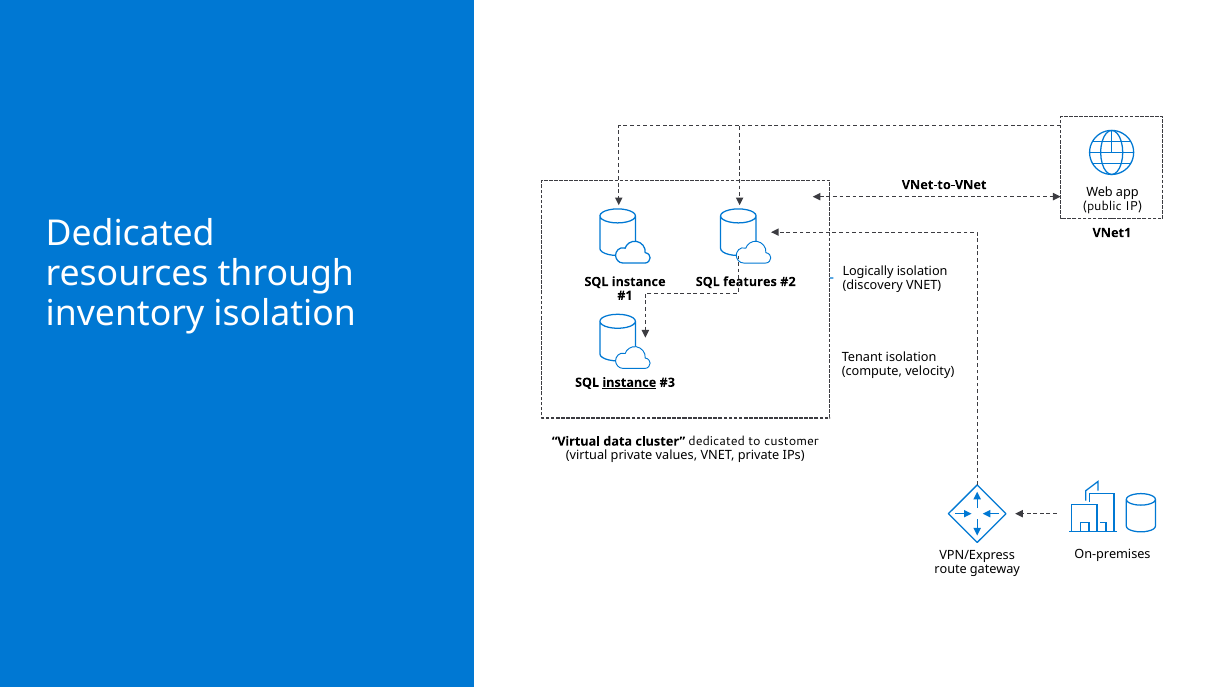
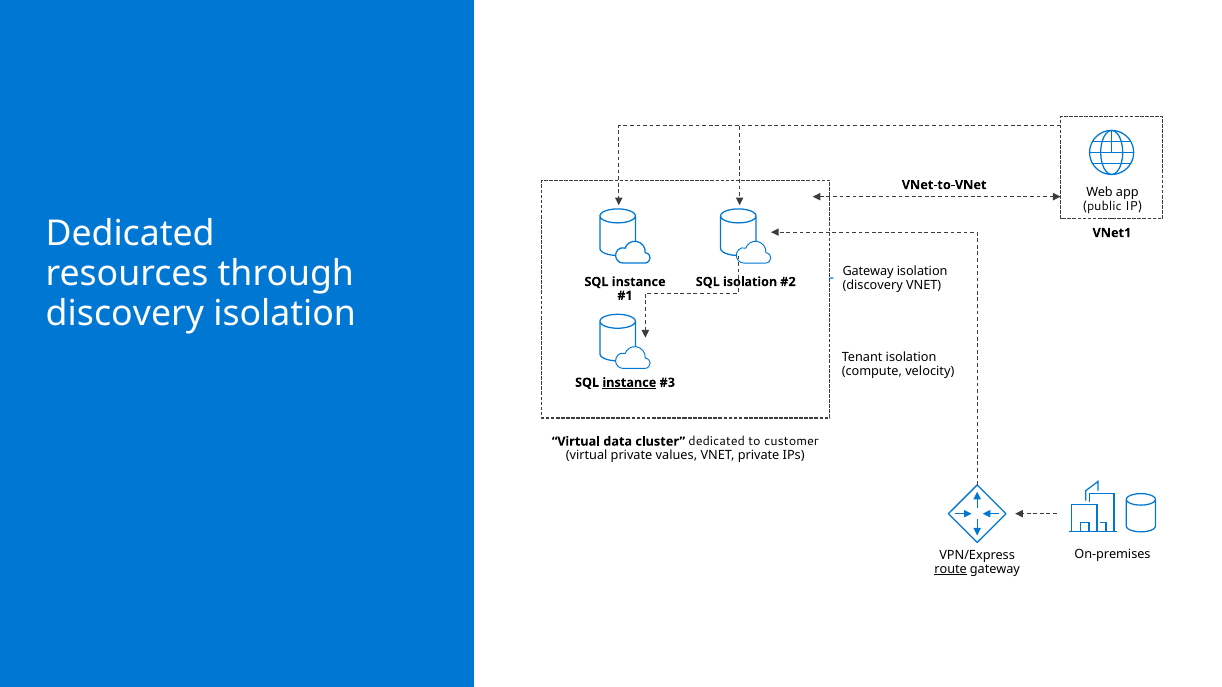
Logically at (868, 271): Logically -> Gateway
SQL features: features -> isolation
inventory at (125, 314): inventory -> discovery
route underline: none -> present
